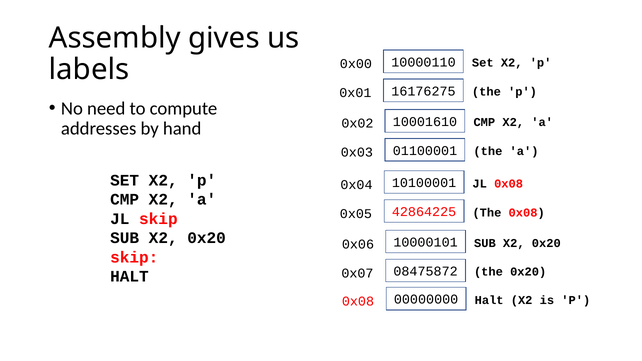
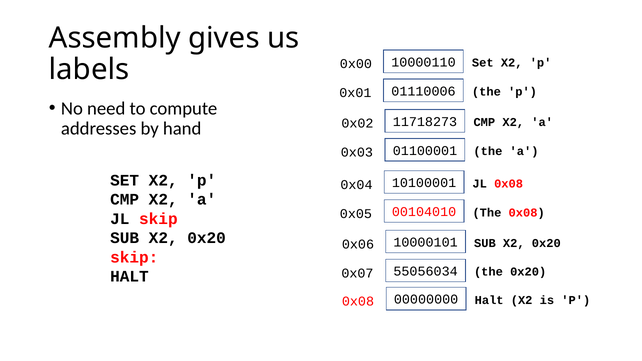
16176275: 16176275 -> 01110006
10001610: 10001610 -> 11718273
42864225: 42864225 -> 00104010
08475872: 08475872 -> 55056034
